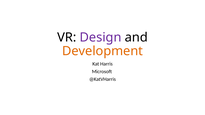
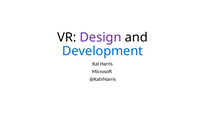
Development colour: orange -> blue
